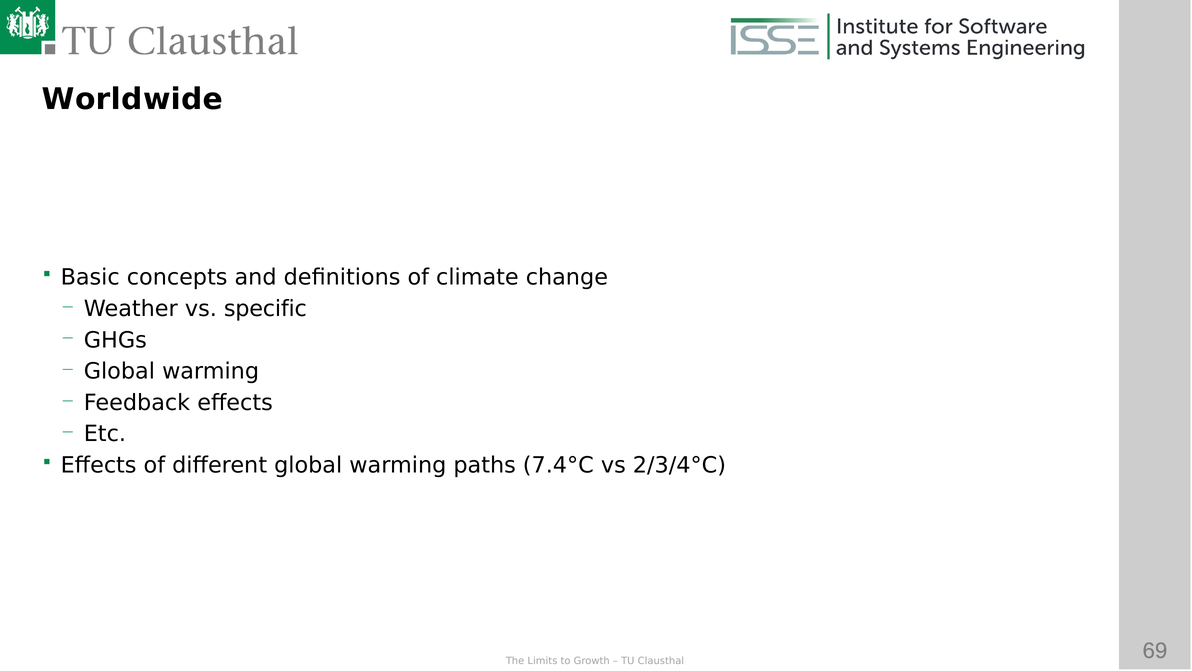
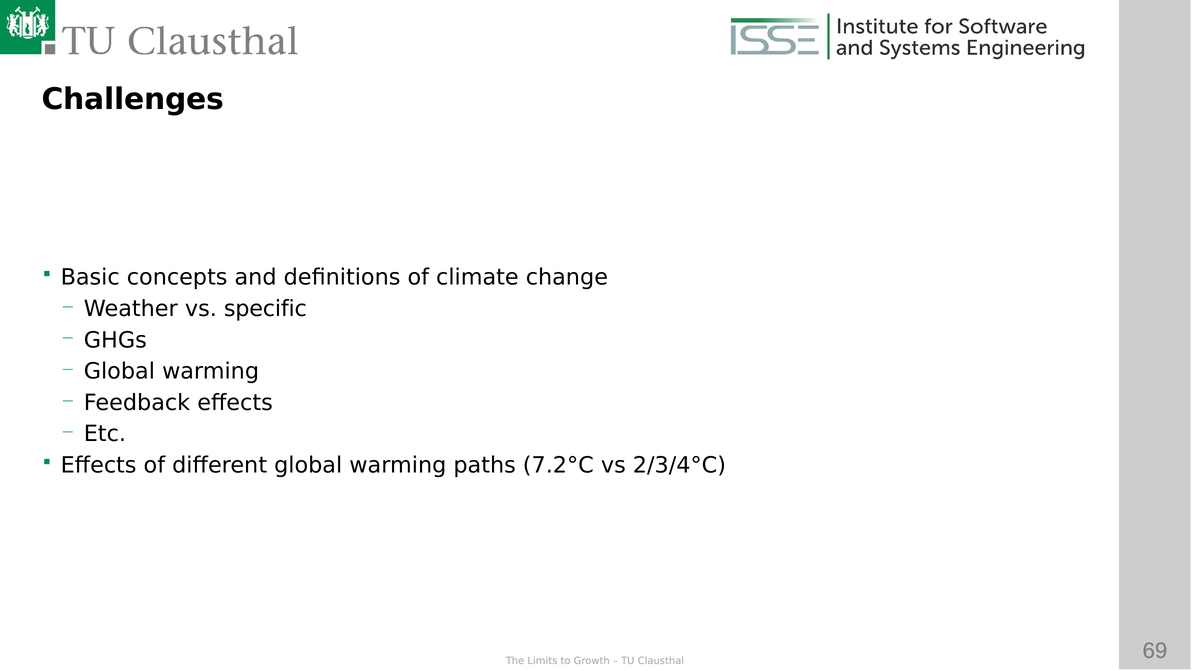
Worldwide: Worldwide -> Challenges
7.4°C: 7.4°C -> 7.2°C
